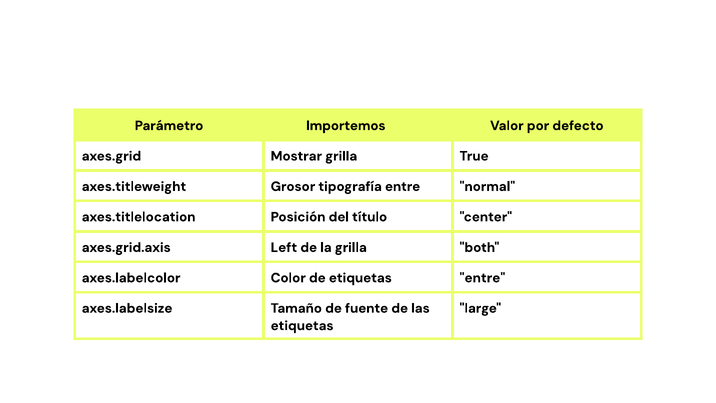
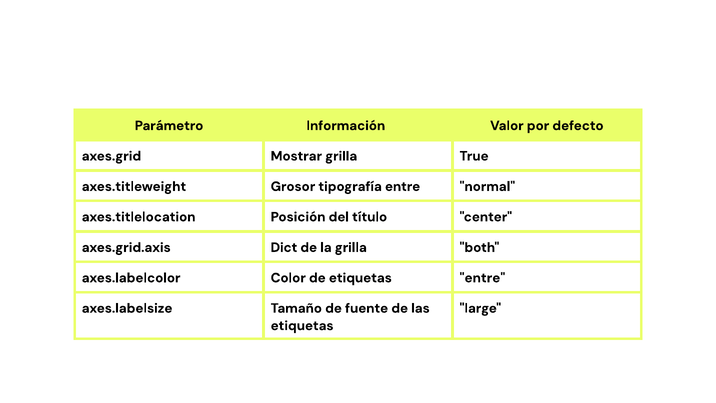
Importemos: Importemos -> Información
Left: Left -> Dict
